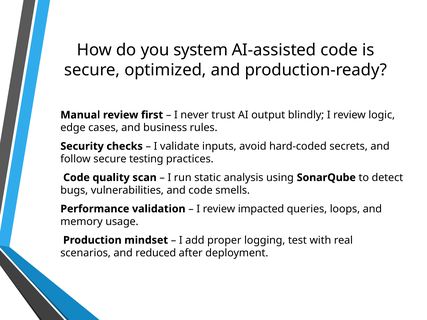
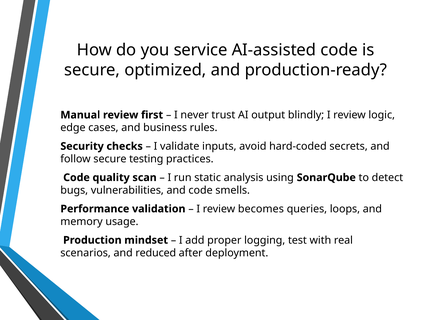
system: system -> service
impacted: impacted -> becomes
